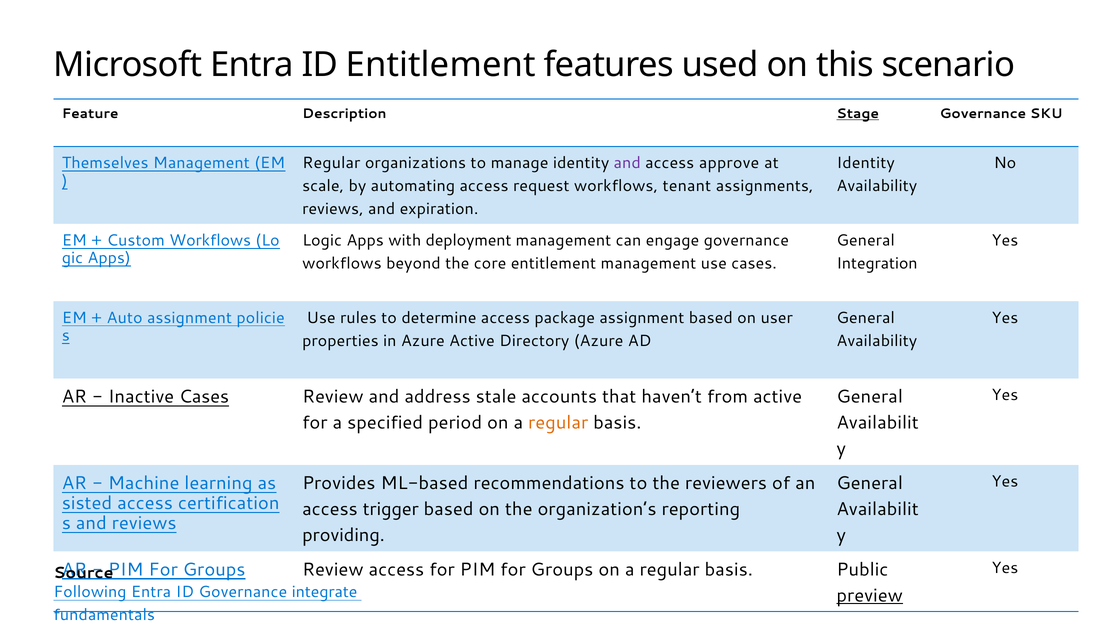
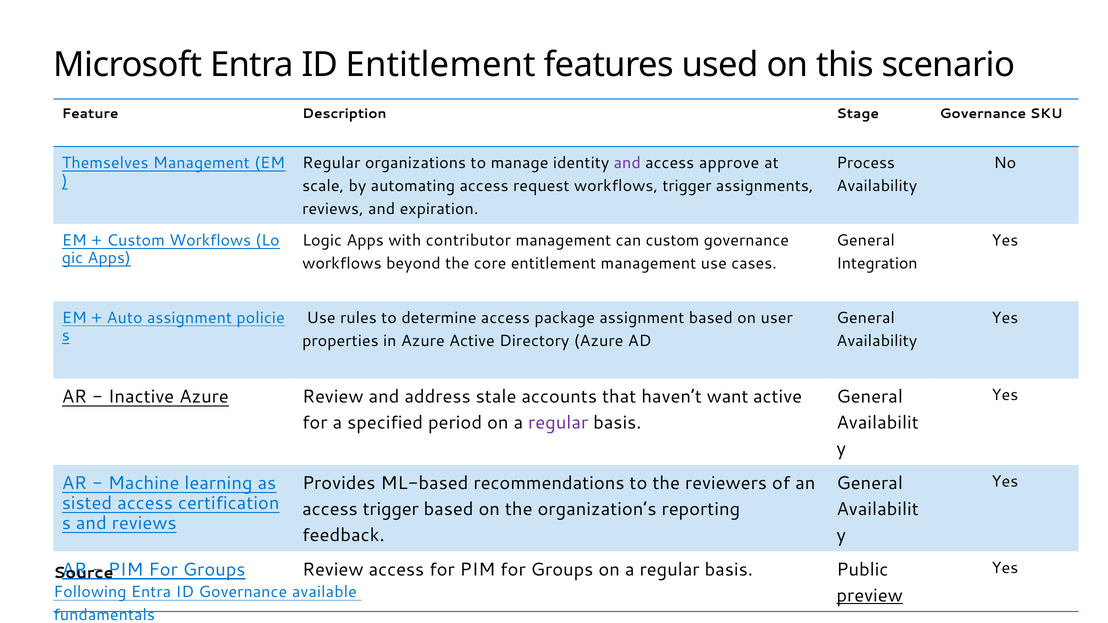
Stage underline: present -> none
Identity at (866, 163): Identity -> Process
workflows tenant: tenant -> trigger
deployment: deployment -> contributor
can engage: engage -> custom
Inactive Cases: Cases -> Azure
from: from -> want
regular at (558, 423) colour: orange -> purple
providing: providing -> feedback
integrate: integrate -> available
